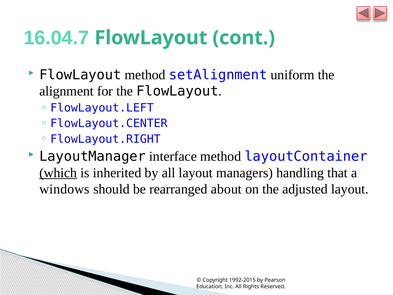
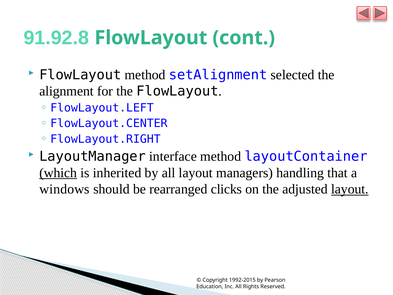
16.04.7: 16.04.7 -> 91.92.8
uniform: uniform -> selected
about: about -> clicks
layout at (350, 189) underline: none -> present
